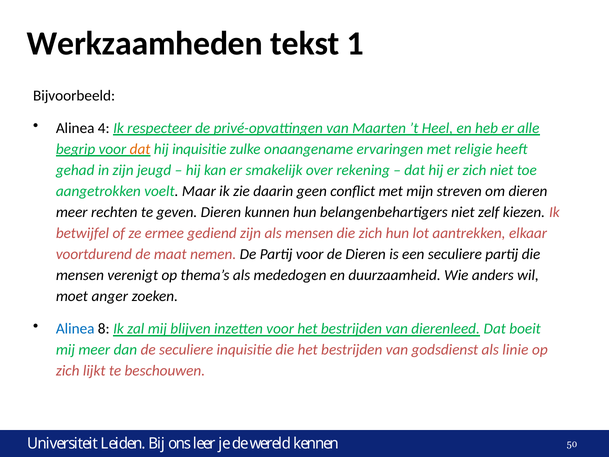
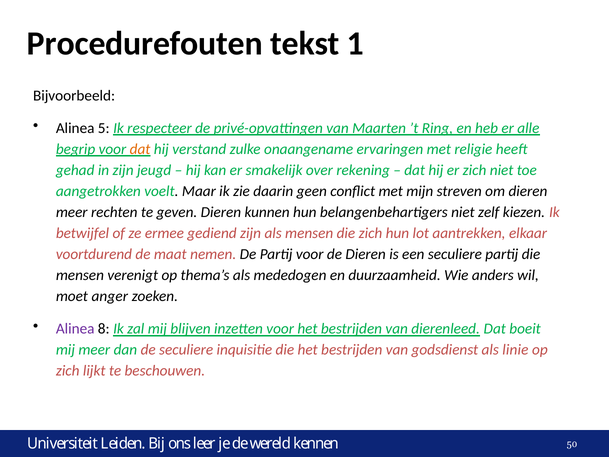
Werkzaamheden: Werkzaamheden -> Procedurefouten
4: 4 -> 5
Heel: Heel -> Ring
hij inquisitie: inquisitie -> verstand
Alinea at (75, 329) colour: blue -> purple
